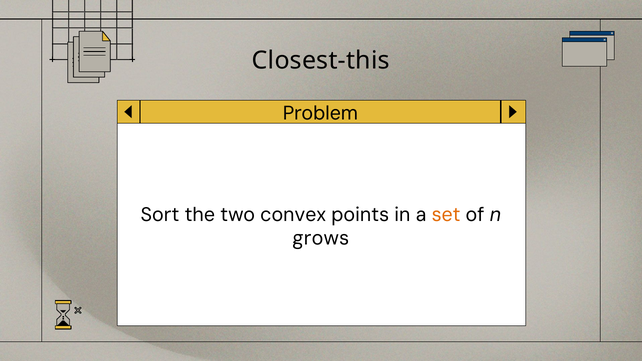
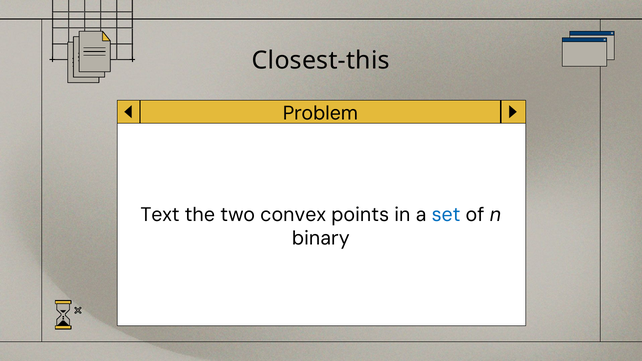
Sort: Sort -> Text
set colour: orange -> blue
grows: grows -> binary
